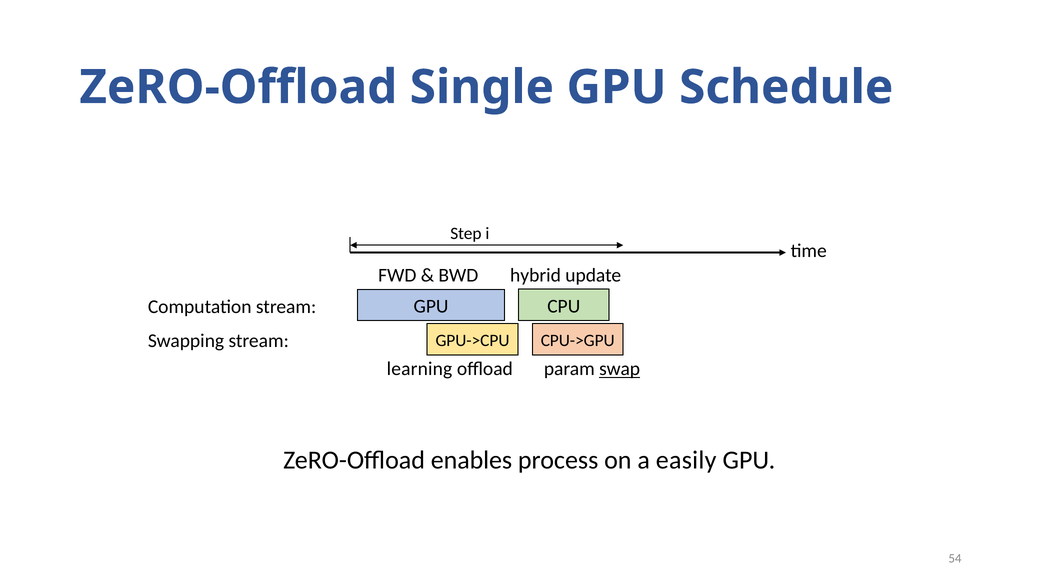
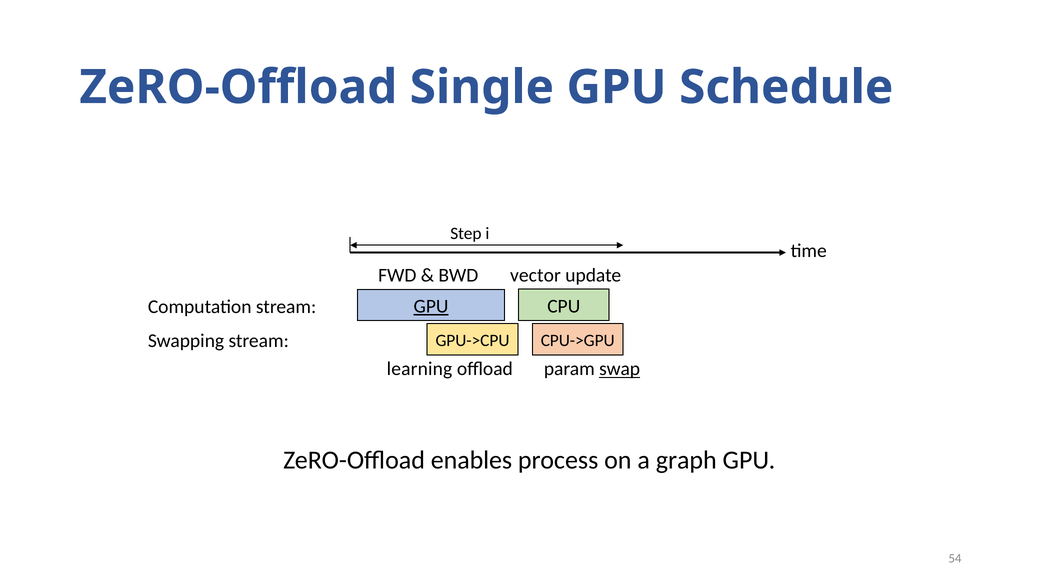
hybrid: hybrid -> vector
GPU at (431, 307) underline: none -> present
easily: easily -> graph
